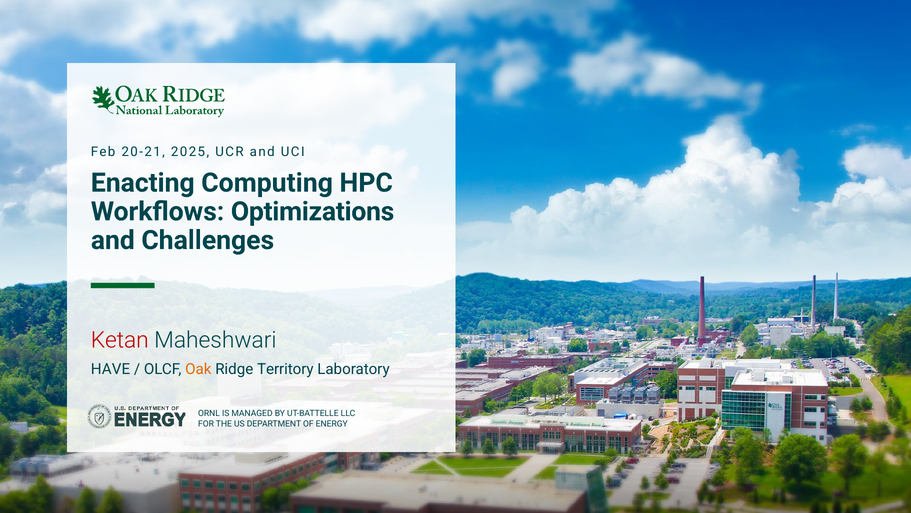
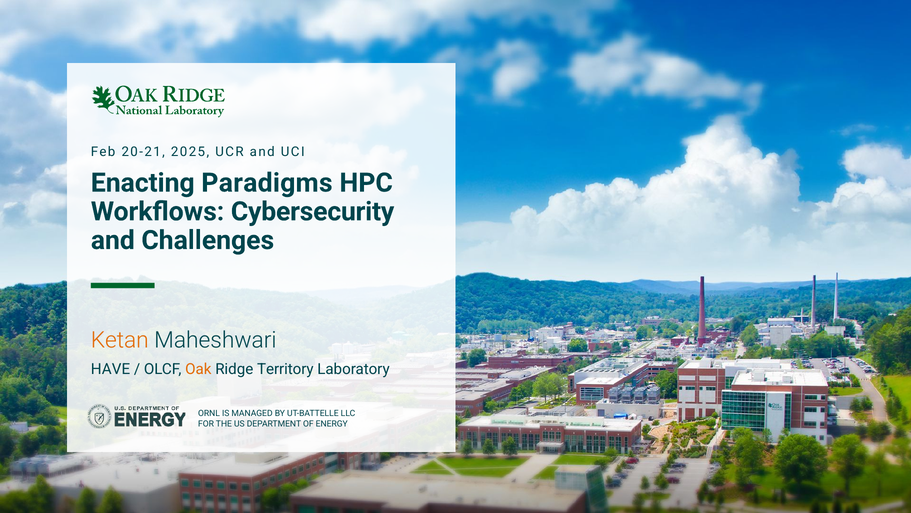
Computing: Computing -> Paradigms
Optimizations: Optimizations -> Cybersecurity
Ketan colour: red -> orange
